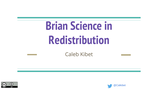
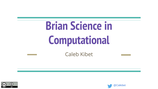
Redistribution: Redistribution -> Computational
